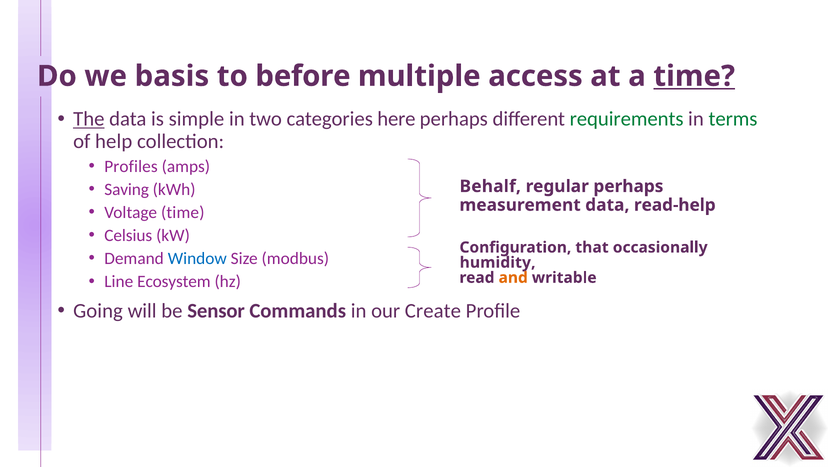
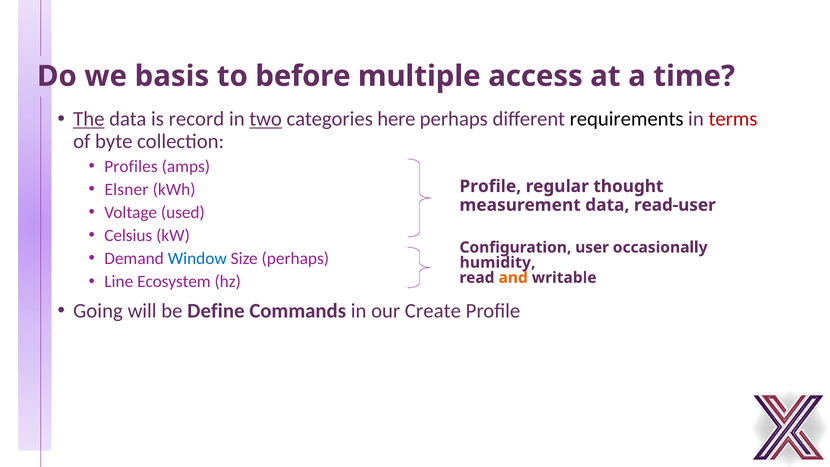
time at (694, 76) underline: present -> none
simple: simple -> record
two underline: none -> present
requirements colour: green -> black
terms colour: green -> red
help: help -> byte
Saving: Saving -> Elsner
Behalf at (490, 186): Behalf -> Profile
regular perhaps: perhaps -> thought
read-help: read-help -> read-user
Voltage time: time -> used
that: that -> user
Size modbus: modbus -> perhaps
Sensor: Sensor -> Define
